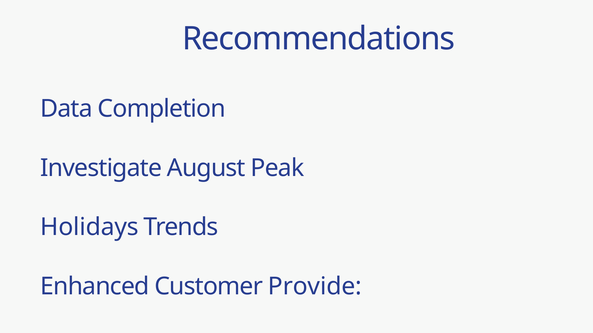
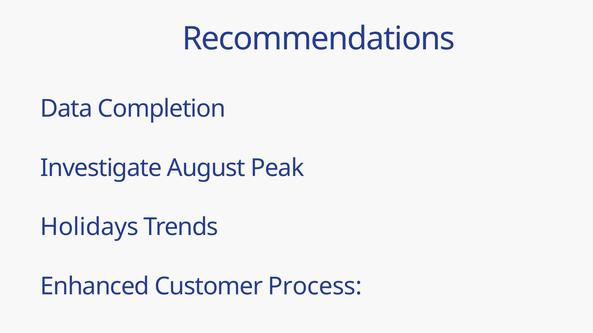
Provide: Provide -> Process
